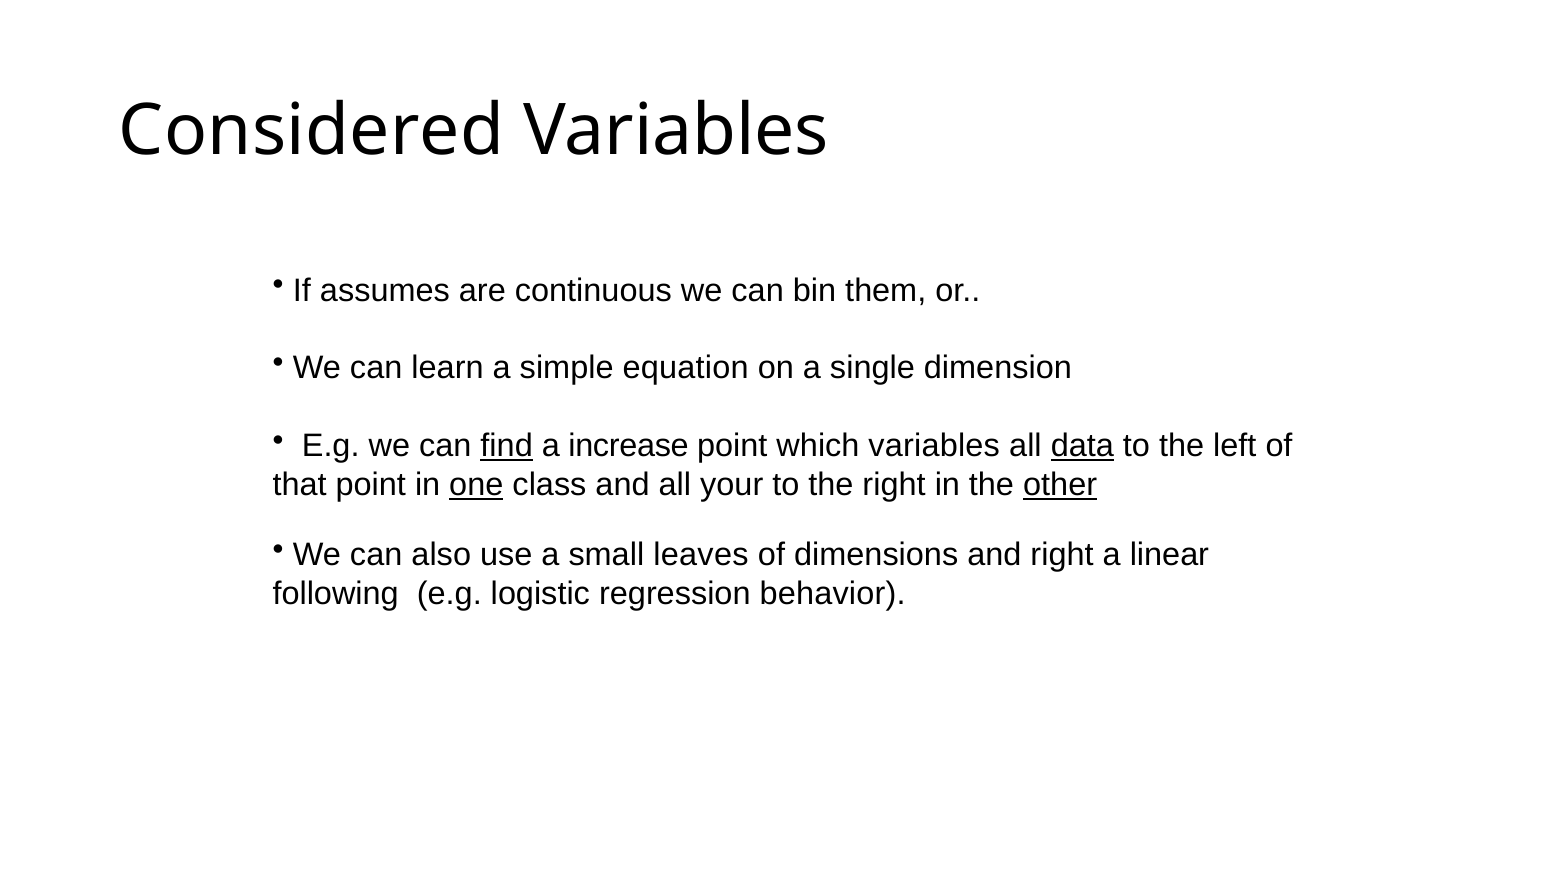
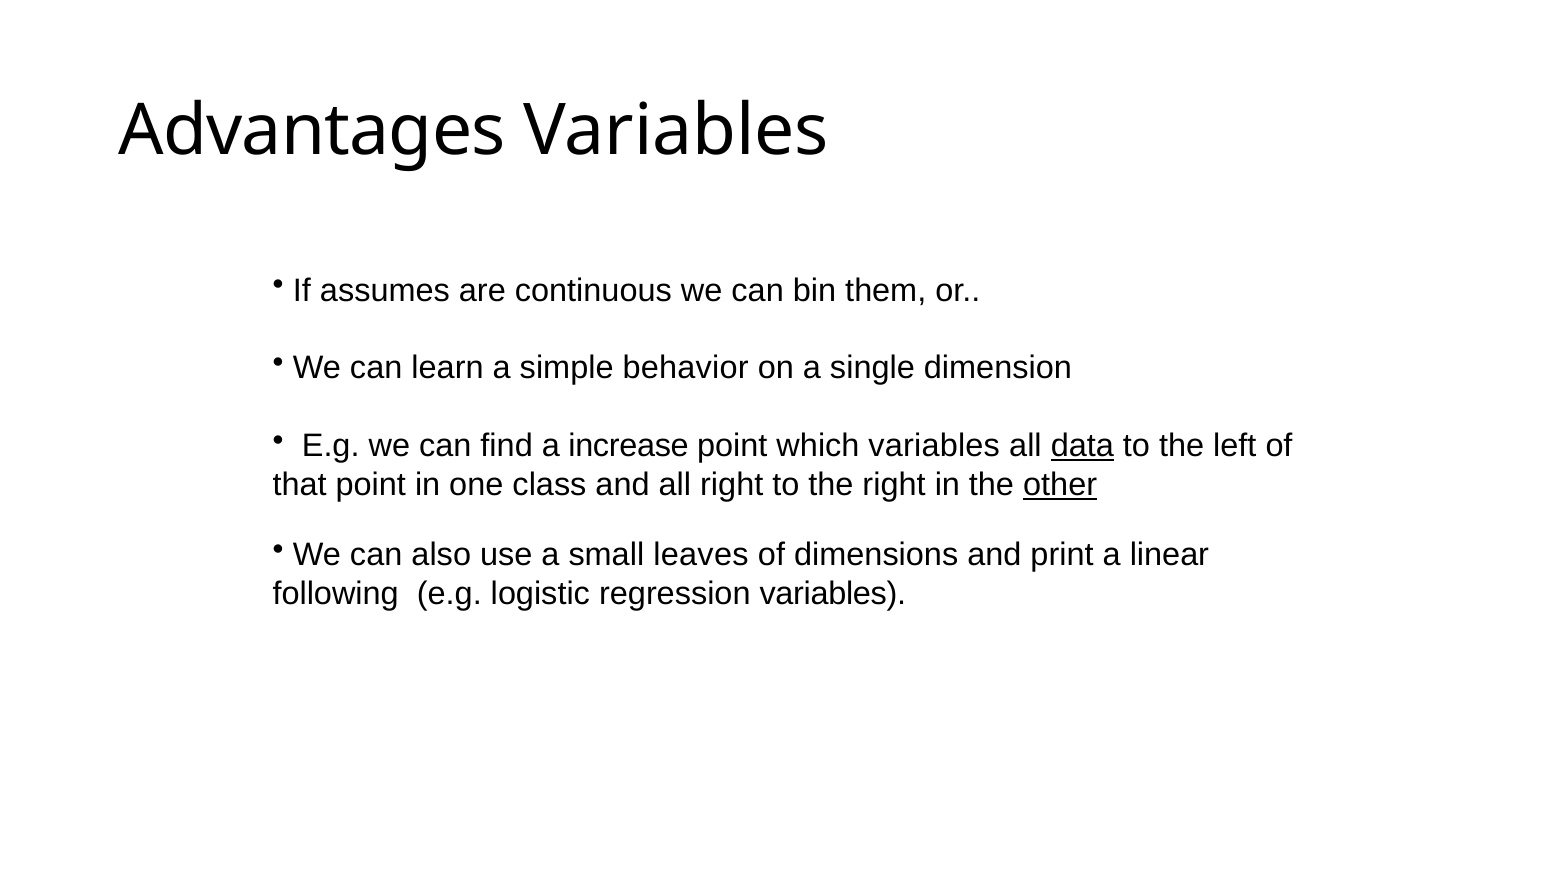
Considered: Considered -> Advantages
equation: equation -> behavior
find underline: present -> none
one underline: present -> none
all your: your -> right
and right: right -> print
regression behavior: behavior -> variables
